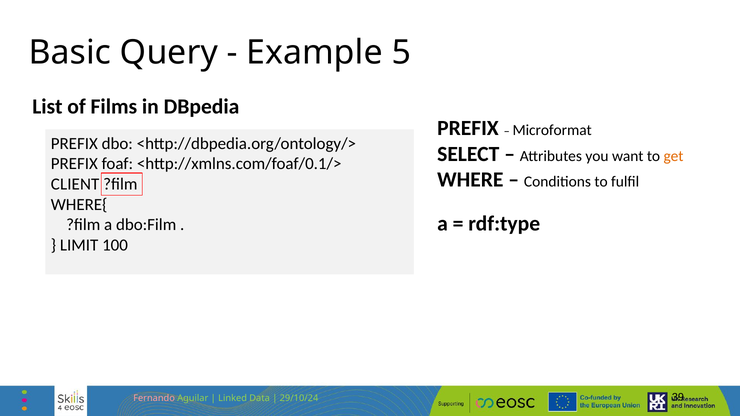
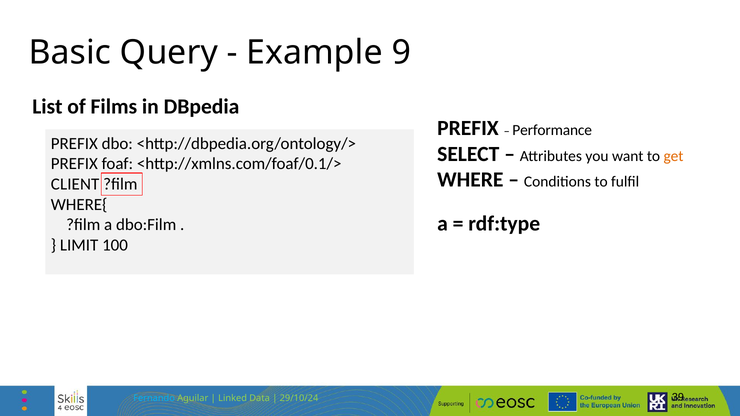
5: 5 -> 9
Microformat: Microformat -> Performance
Fernando colour: pink -> light blue
